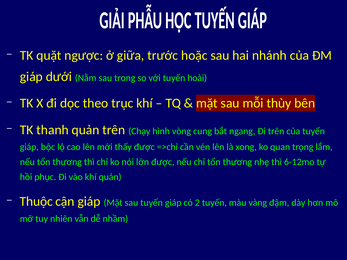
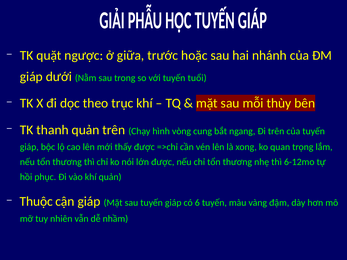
hoài: hoài -> tuổi
2: 2 -> 6
